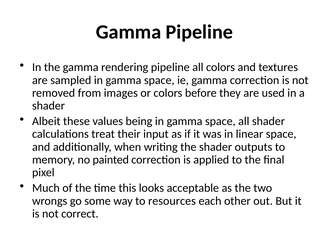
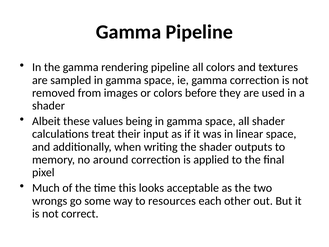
painted: painted -> around
